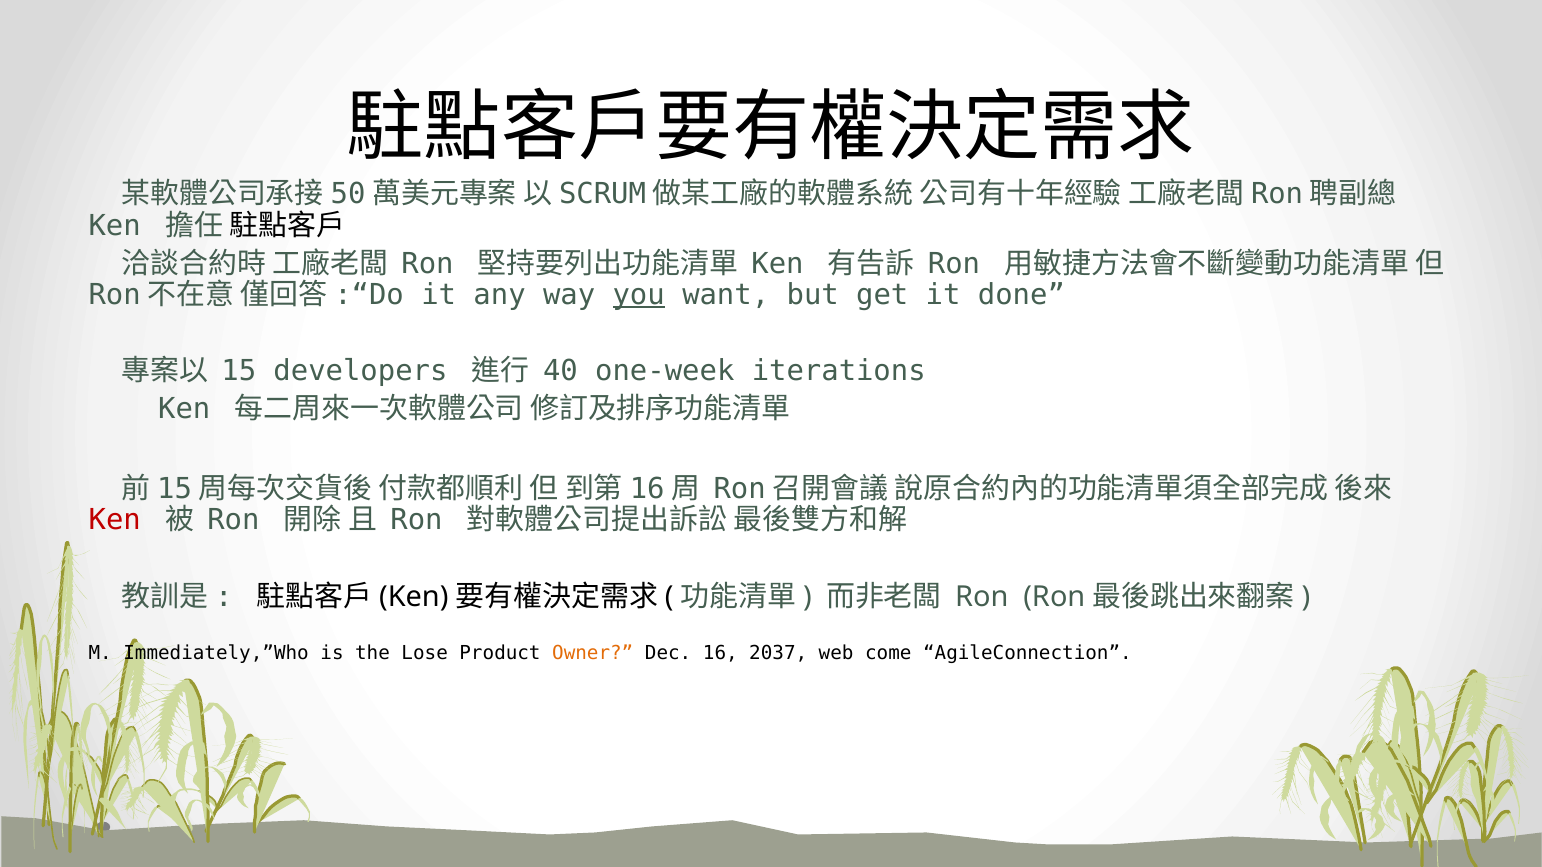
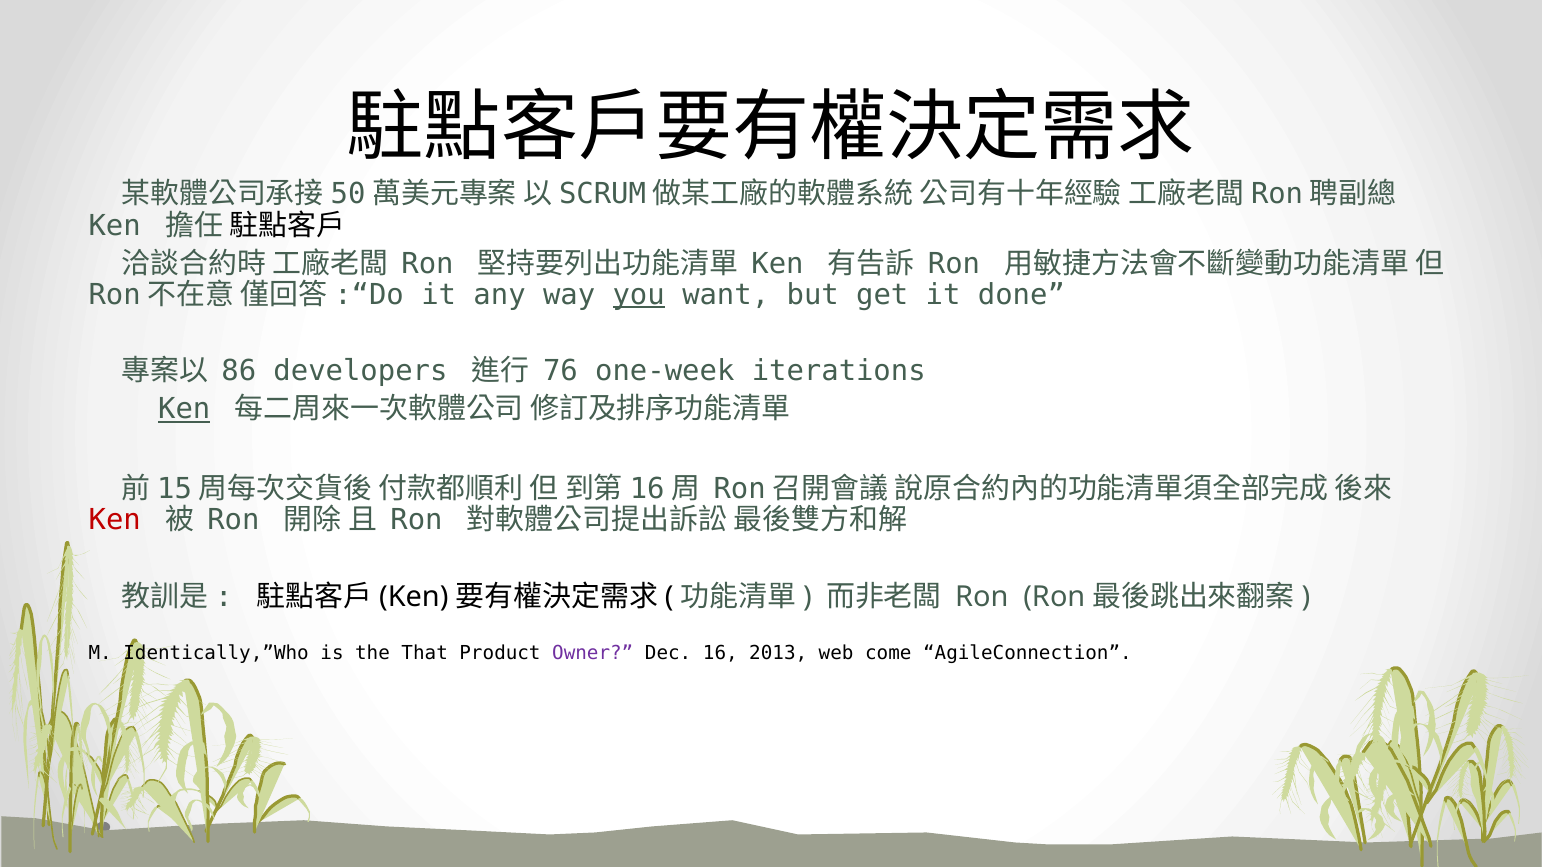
15: 15 -> 86
40: 40 -> 76
Ken at (184, 409) underline: none -> present
Immediately,”Who: Immediately,”Who -> Identically,”Who
Lose: Lose -> That
Owner colour: orange -> purple
2037: 2037 -> 2013
